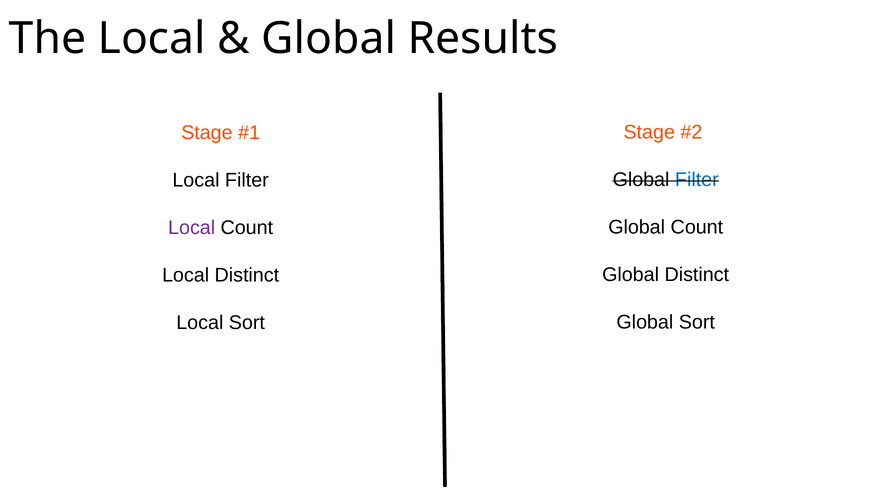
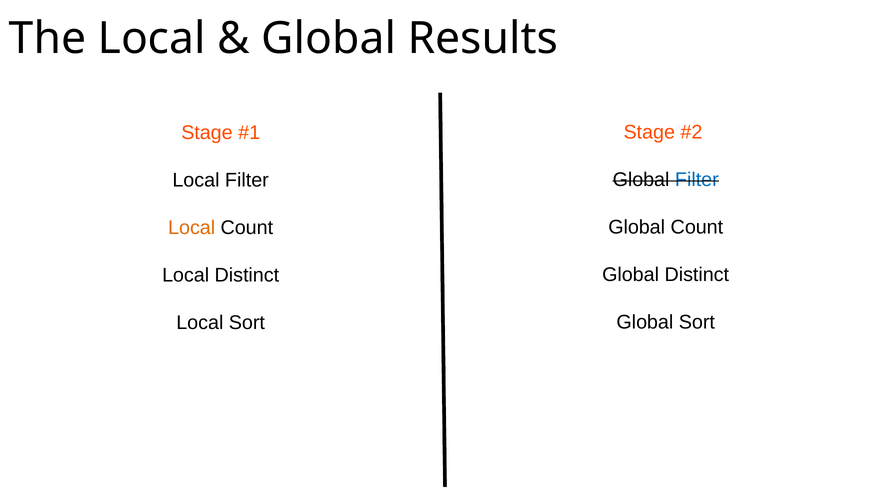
Local at (192, 227) colour: purple -> orange
